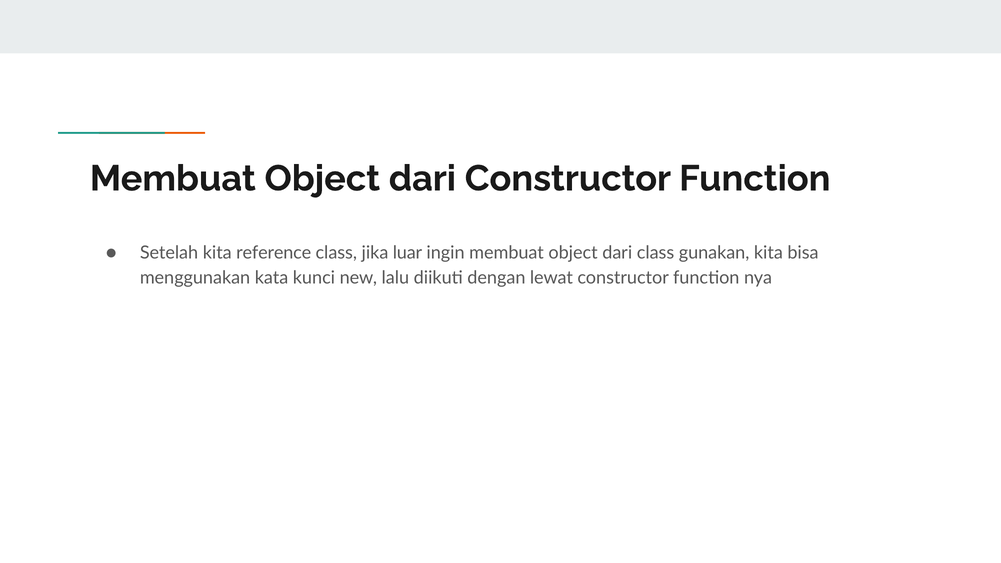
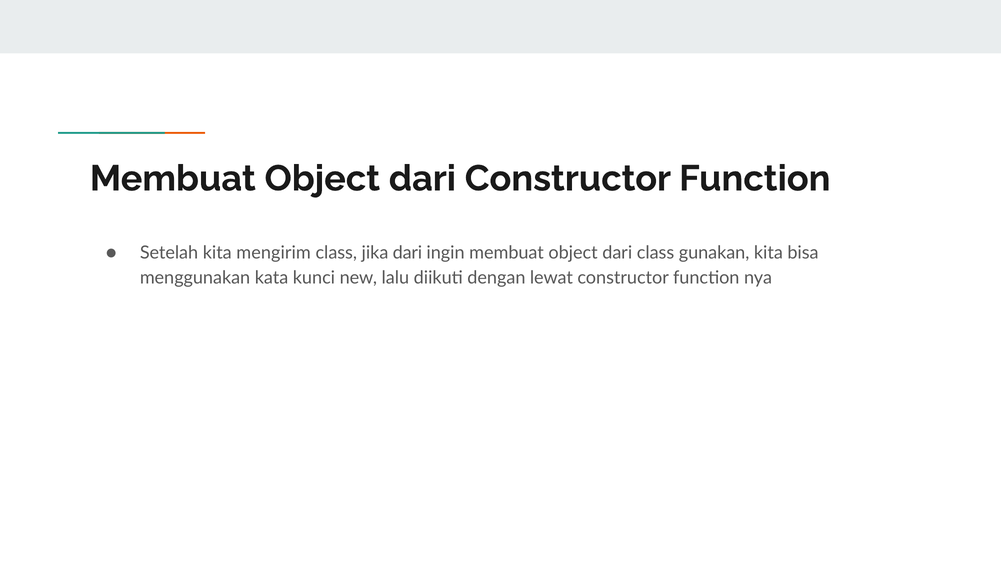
reference: reference -> mengirim
jika luar: luar -> dari
